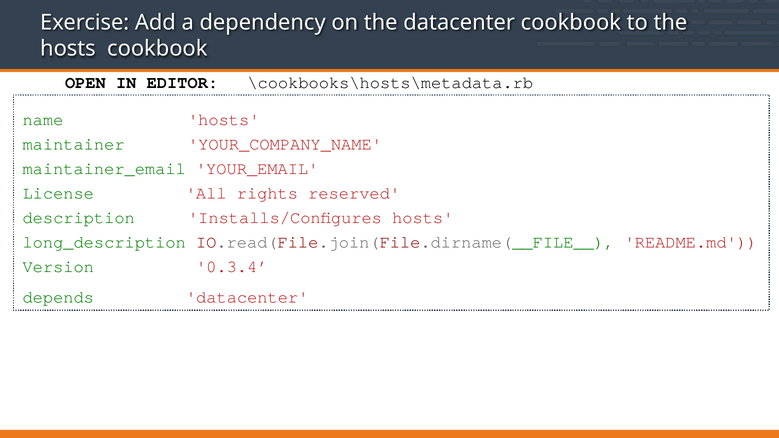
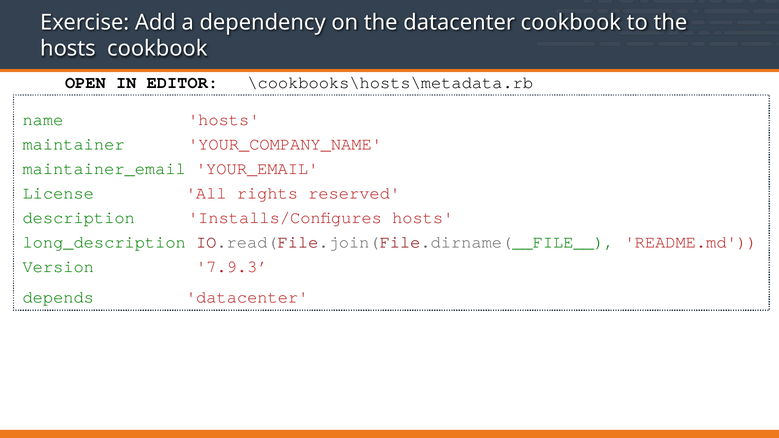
0.3.4: 0.3.4 -> 7.9.3
